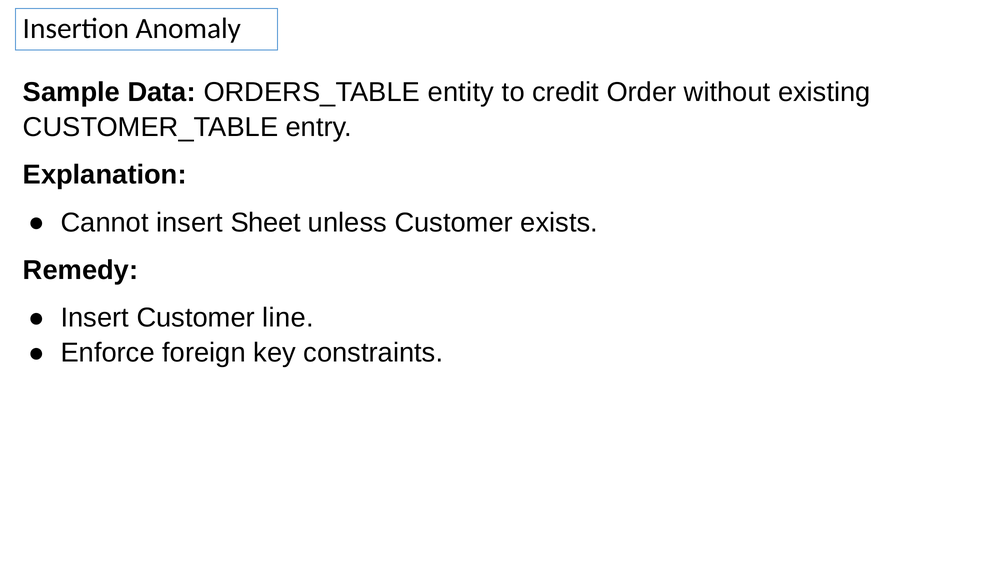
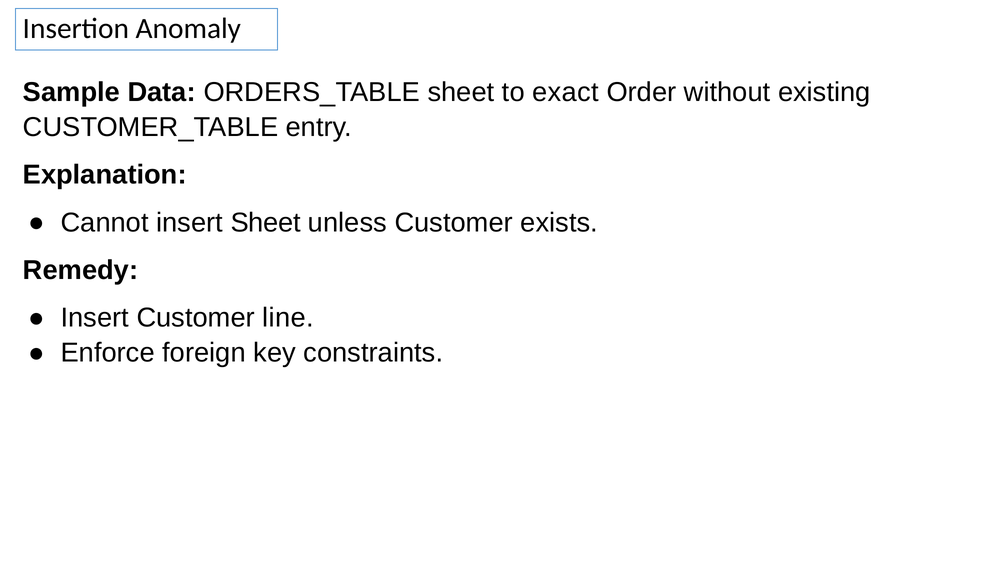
ORDERS_TABLE entity: entity -> sheet
credit: credit -> exact
